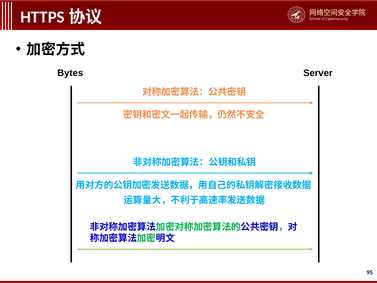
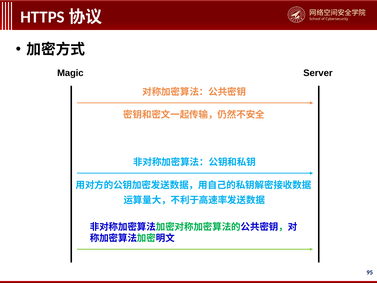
Bytes: Bytes -> Magic
